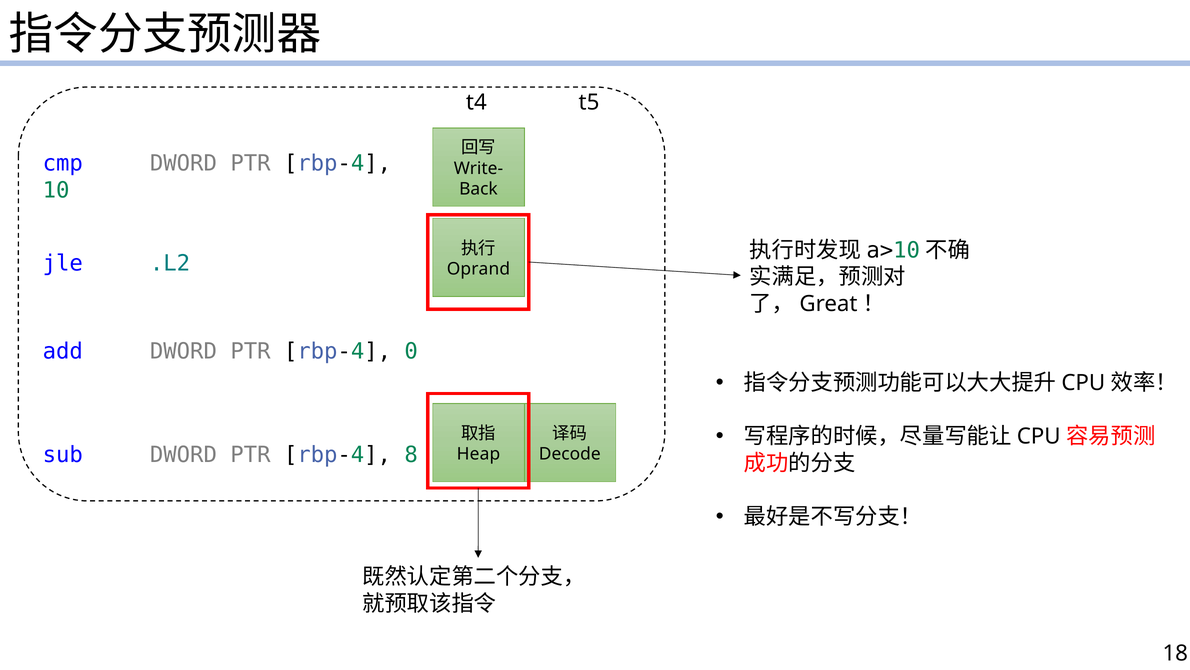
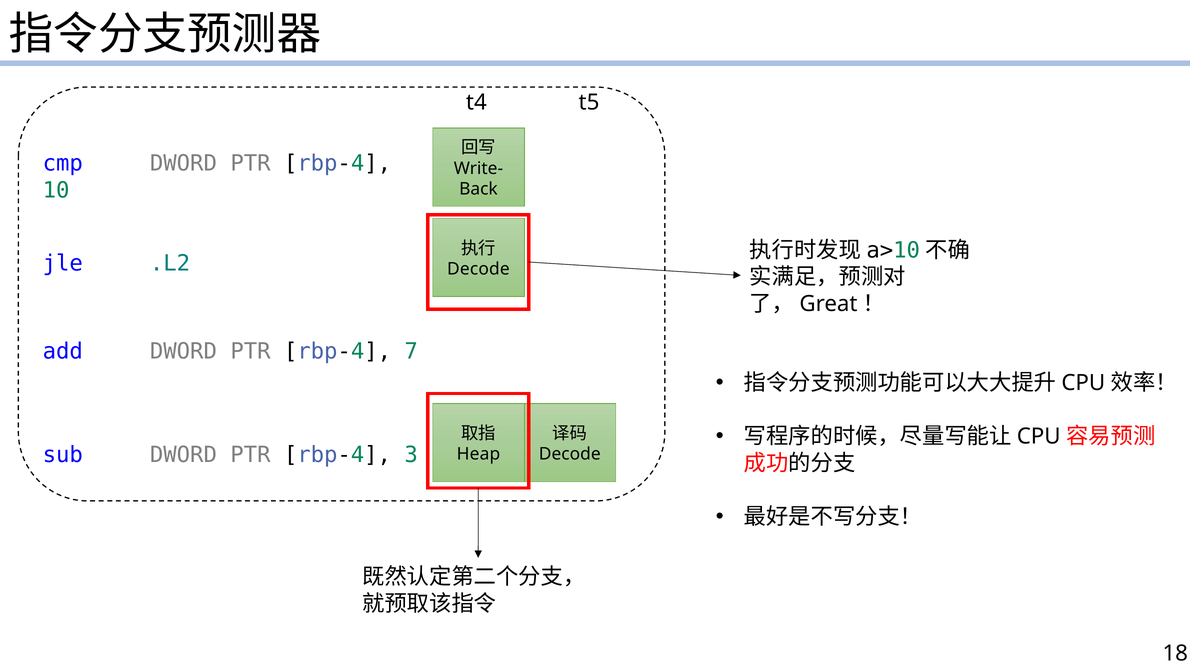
Oprand at (478, 269): Oprand -> Decode
0: 0 -> 7
8: 8 -> 3
